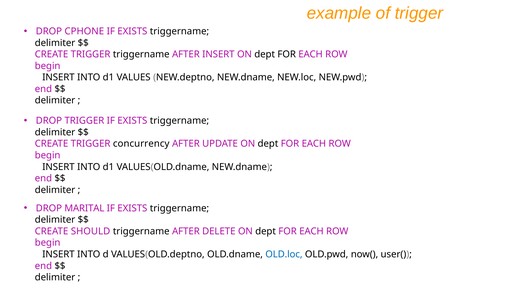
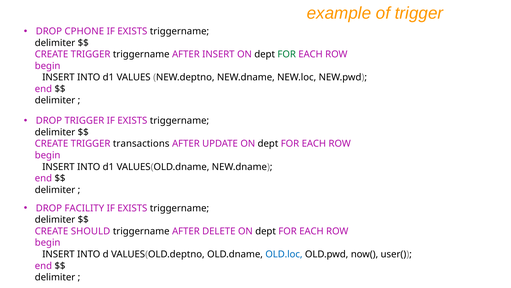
FOR at (287, 54) colour: black -> green
concurrency: concurrency -> transactions
MARITAL: MARITAL -> FACILITY
